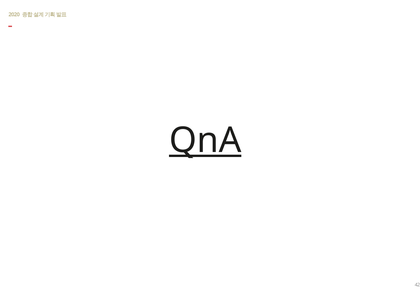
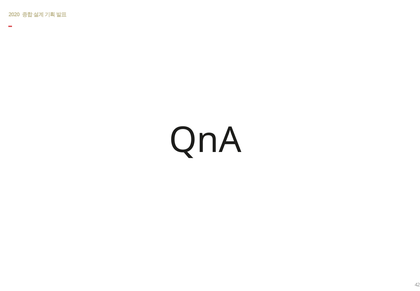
QnA underline: present -> none
